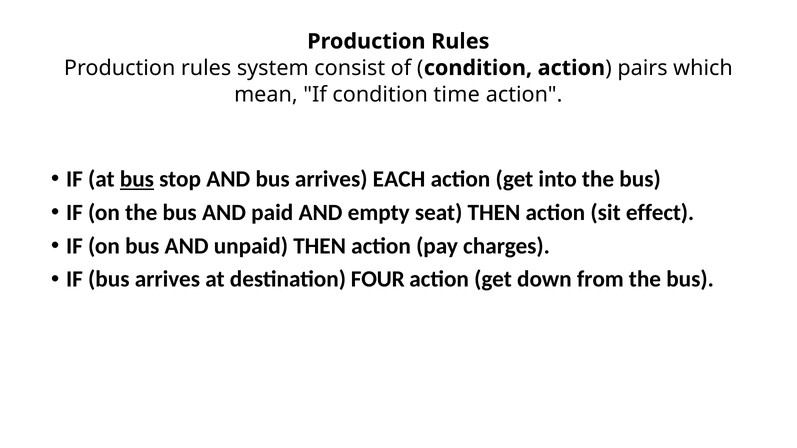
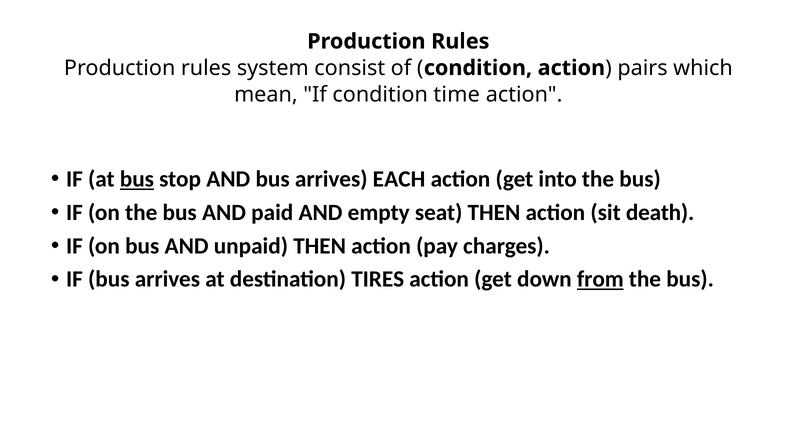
effect: effect -> death
FOUR: FOUR -> TIRES
from underline: none -> present
